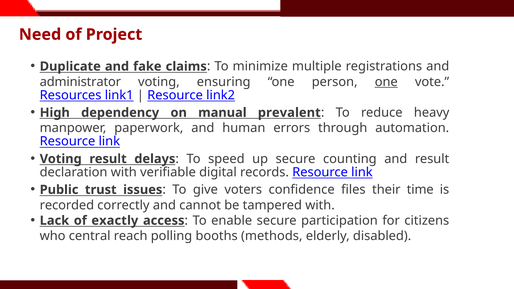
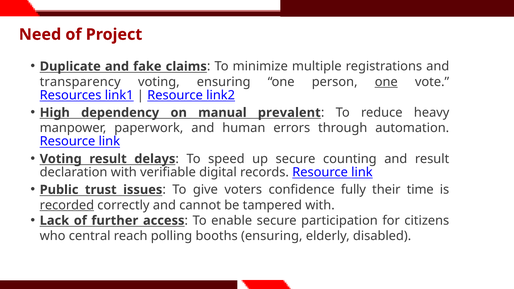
administrator: administrator -> transparency
files: files -> fully
recorded underline: none -> present
exactly: exactly -> further
booths methods: methods -> ensuring
